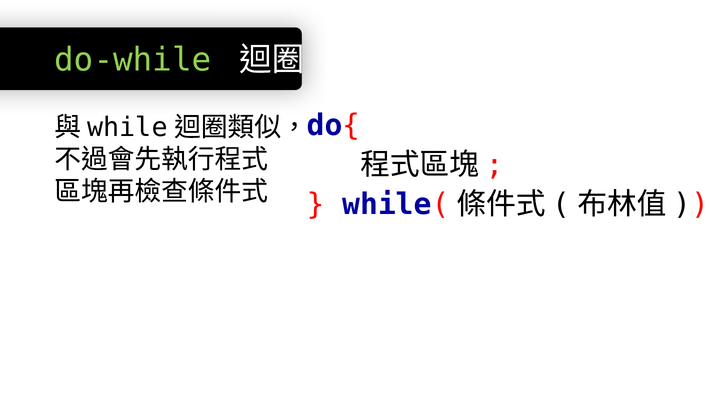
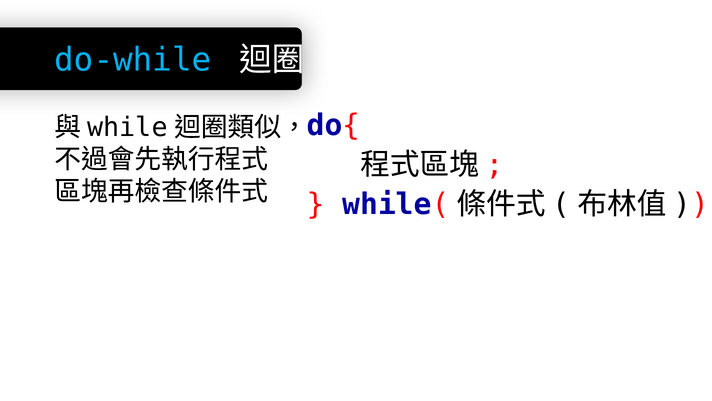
do-while colour: light green -> light blue
